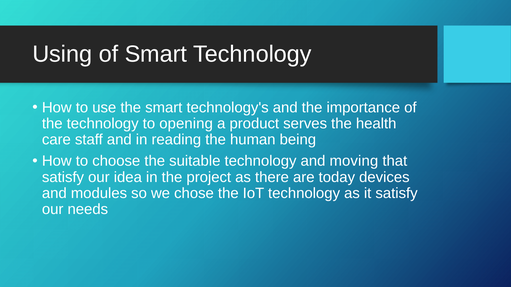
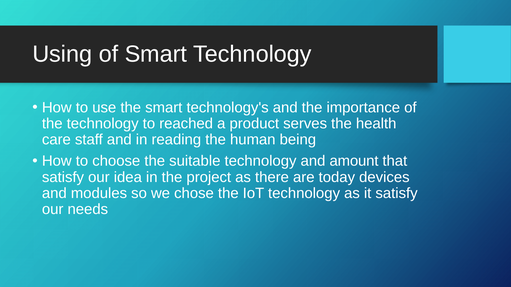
opening: opening -> reached
moving: moving -> amount
